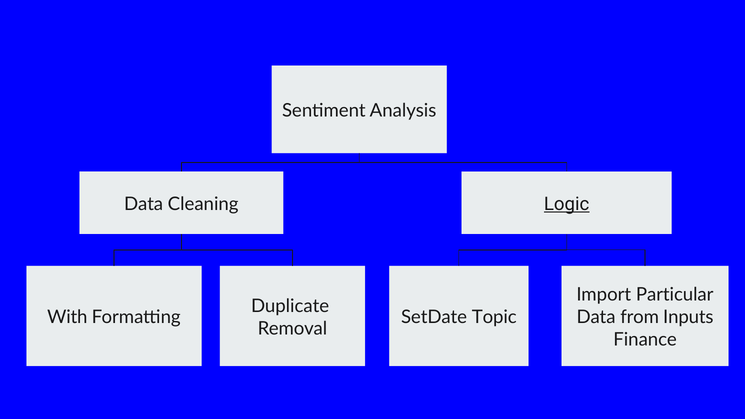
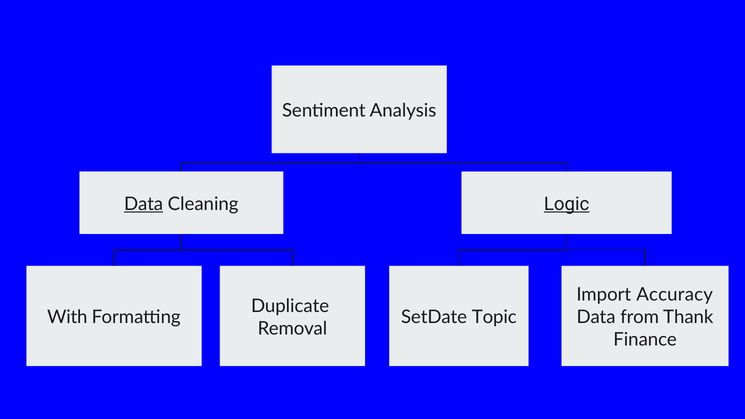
Data at (144, 204) underline: none -> present
Particular: Particular -> Accuracy
Inputs: Inputs -> Thank
